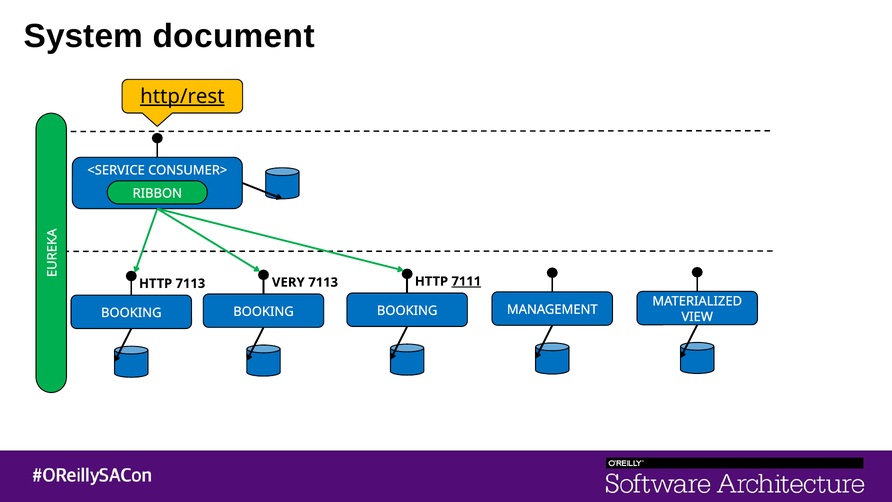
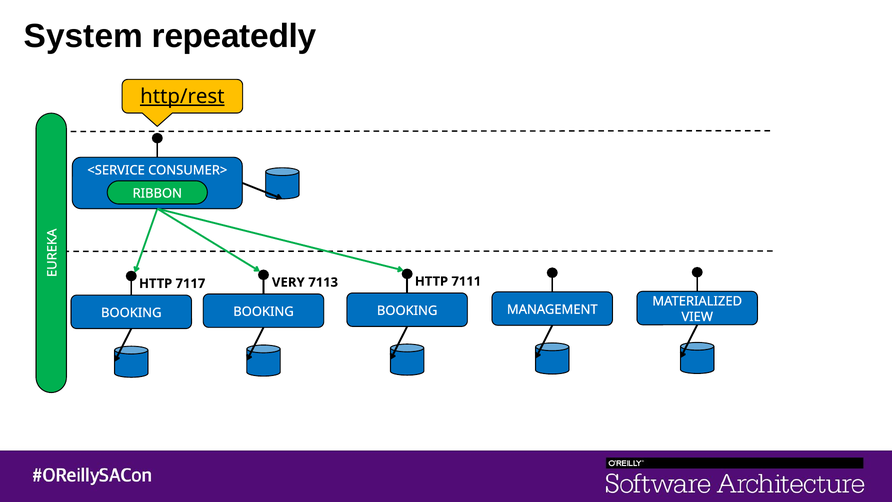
document: document -> repeatedly
7111 underline: present -> none
HTTP 7113: 7113 -> 7117
